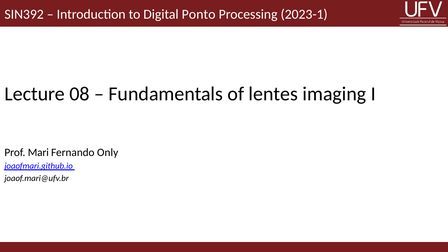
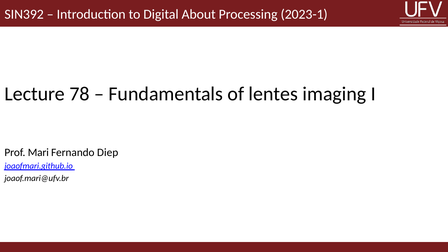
Ponto: Ponto -> About
08: 08 -> 78
Only: Only -> Diep
